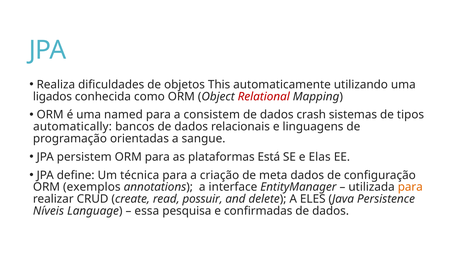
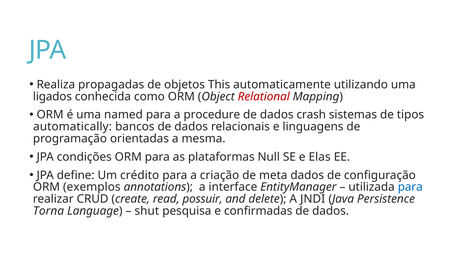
dificuldades: dificuldades -> propagadas
consistem: consistem -> procedure
sangue: sangue -> mesma
persistem: persistem -> condições
Está: Está -> Null
técnica: técnica -> crédito
para at (410, 187) colour: orange -> blue
ELES: ELES -> JNDI
Níveis: Níveis -> Torna
essa: essa -> shut
